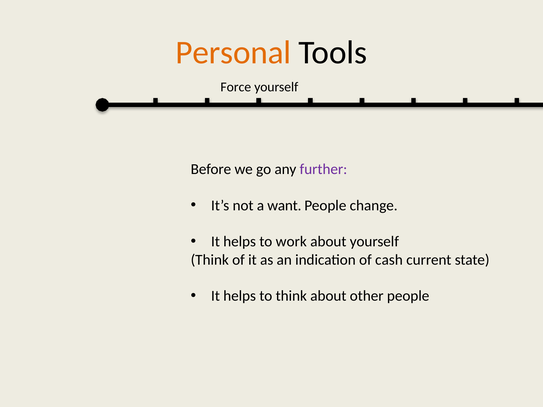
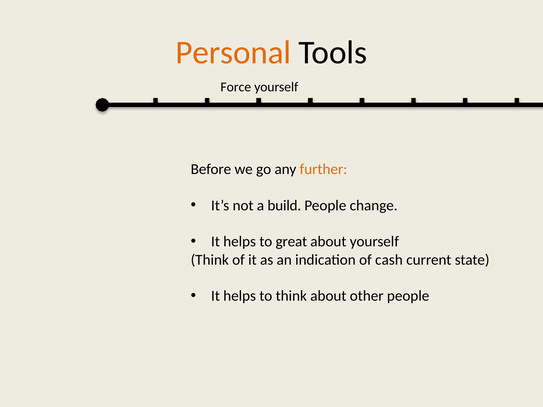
further colour: purple -> orange
want: want -> build
work: work -> great
